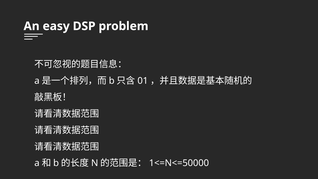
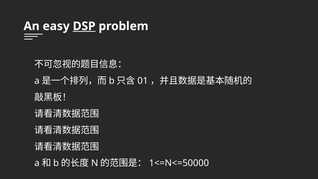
DSP underline: none -> present
